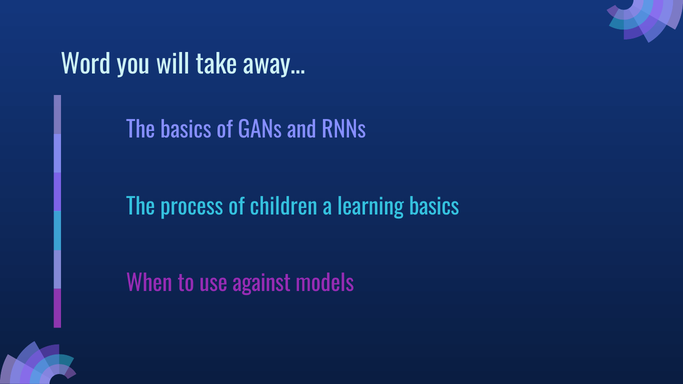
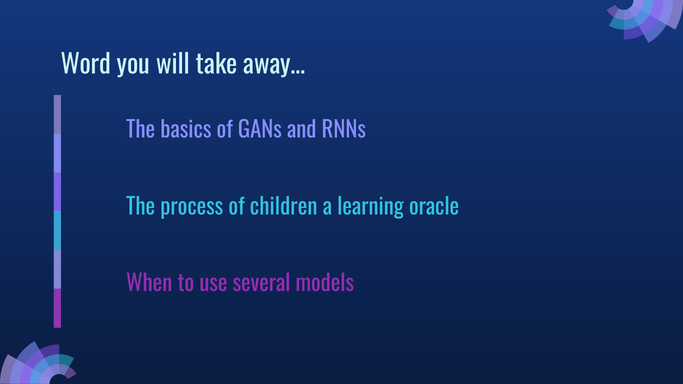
learning basics: basics -> oracle
against: against -> several
